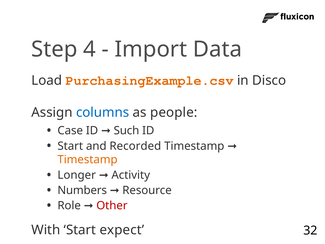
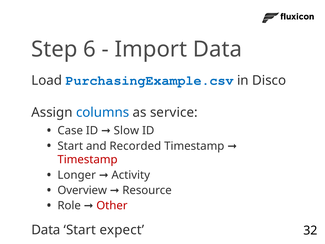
4: 4 -> 6
PurchasingExample.csv colour: orange -> blue
people: people -> service
Such: Such -> Slow
Timestamp at (87, 160) colour: orange -> red
Numbers: Numbers -> Overview
With at (46, 230): With -> Data
